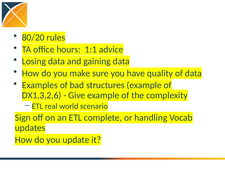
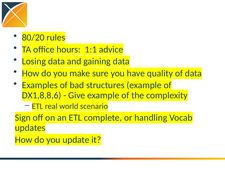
DX1,3,2,6: DX1,3,2,6 -> DX1,8,8,6
